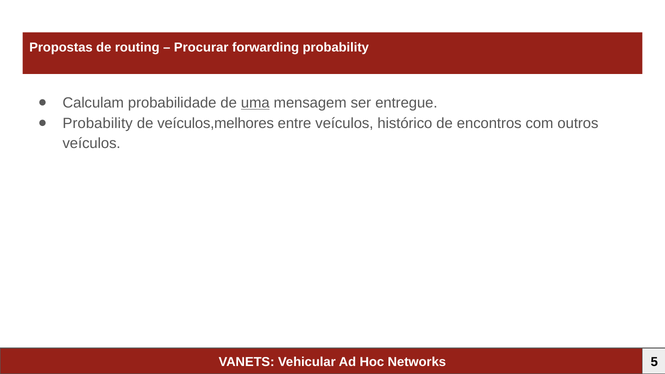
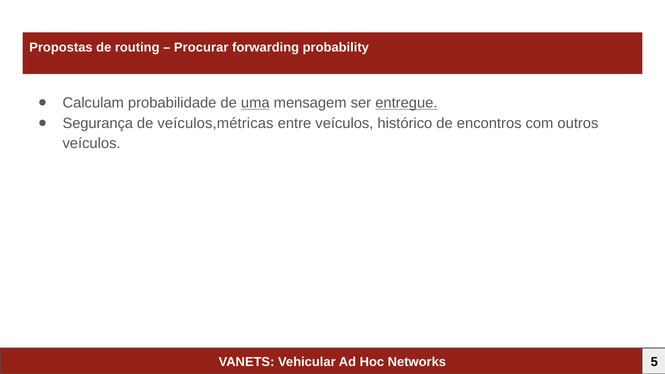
entregue underline: none -> present
Probability at (98, 123): Probability -> Segurança
veículos,melhores: veículos,melhores -> veículos,métricas
